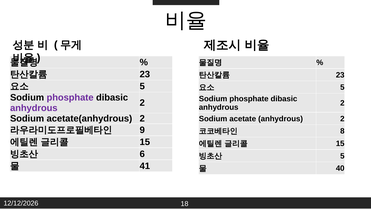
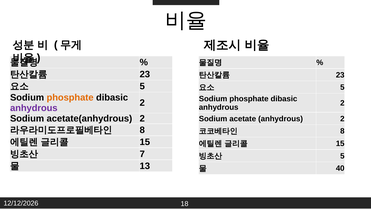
phosphate at (70, 98) colour: purple -> orange
9 at (142, 130): 9 -> 8
6: 6 -> 7
41: 41 -> 13
